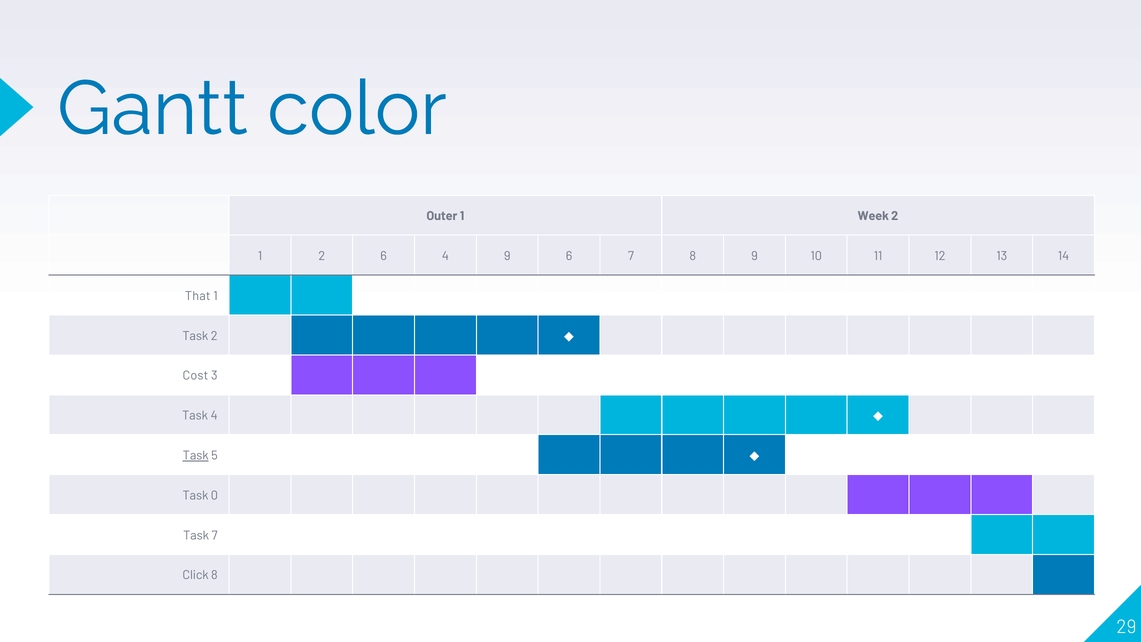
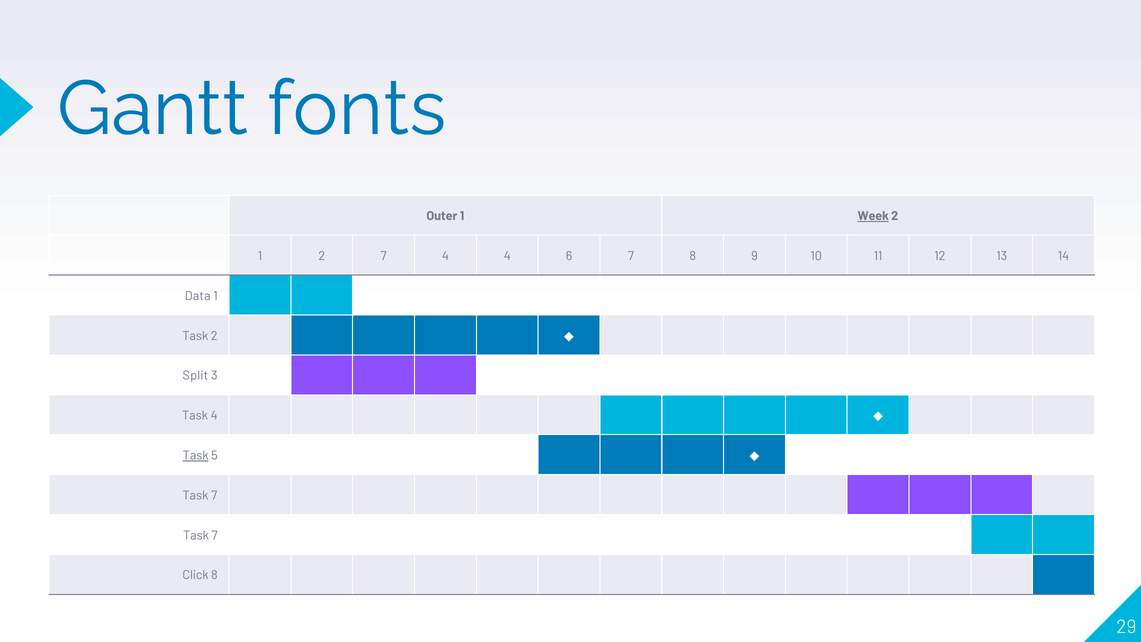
color: color -> fonts
Week underline: none -> present
2 6: 6 -> 7
4 9: 9 -> 4
That: That -> Data
Cost: Cost -> Split
0 at (214, 495): 0 -> 7
